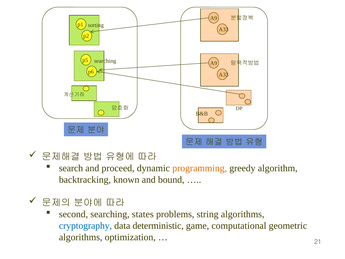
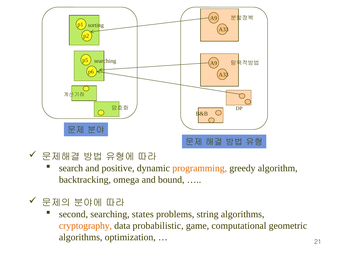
proceed: proceed -> positive
known: known -> omega
cryptography colour: blue -> orange
deterministic: deterministic -> probabilistic
